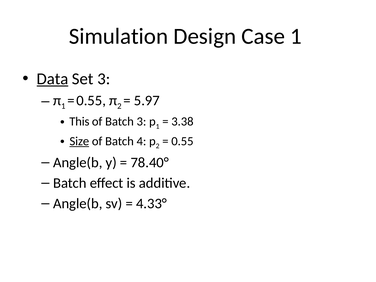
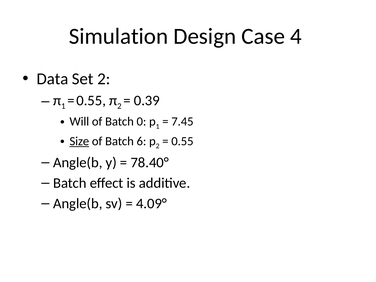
Case 1: 1 -> 4
Data underline: present -> none
Set 3: 3 -> 2
5.97: 5.97 -> 0.39
This: This -> Will
Batch 3: 3 -> 0
3.38: 3.38 -> 7.45
4: 4 -> 6
4.33°: 4.33° -> 4.09°
